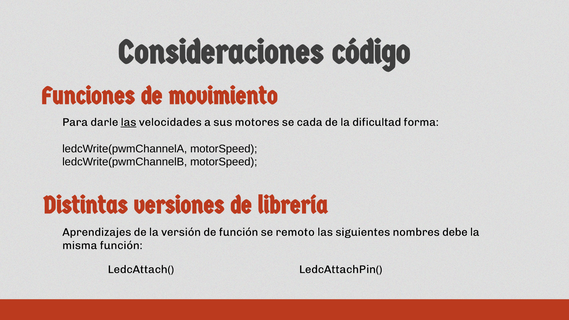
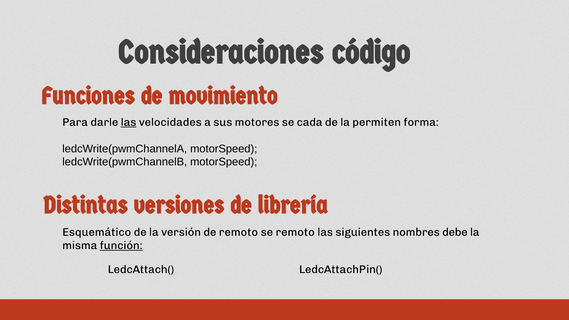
dificultad: dificultad -> permiten
Aprendizajes: Aprendizajes -> Esquemático
de función: función -> remoto
función at (121, 245) underline: none -> present
